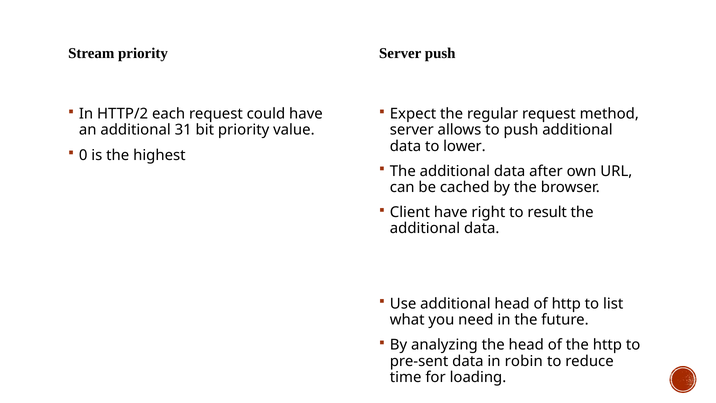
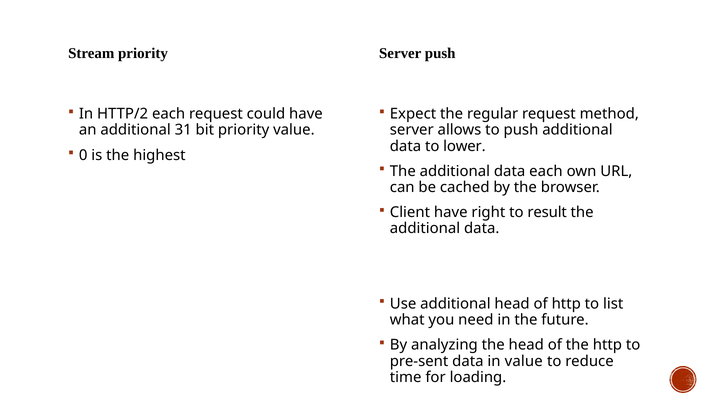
data after: after -> each
in robin: robin -> value
